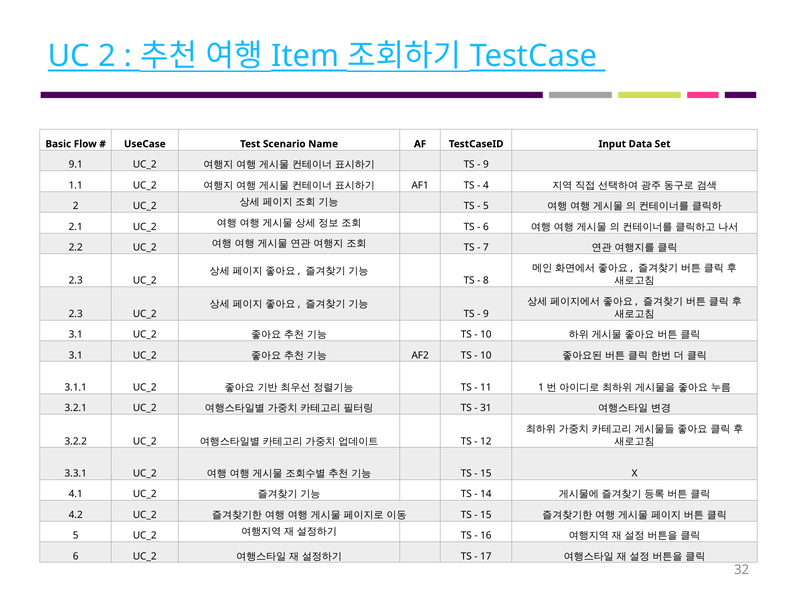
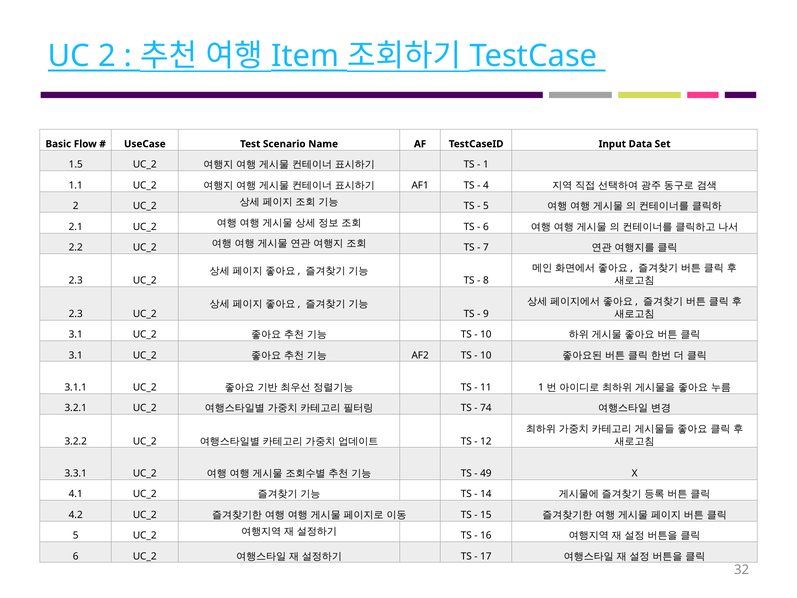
9.1: 9.1 -> 1.5
9 at (486, 165): 9 -> 1
31: 31 -> 74
15 at (486, 473): 15 -> 49
